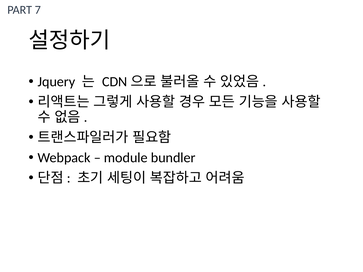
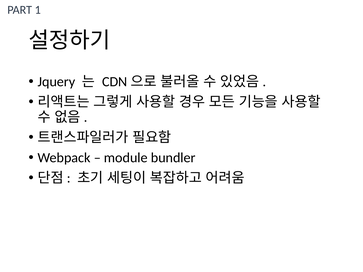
7: 7 -> 1
